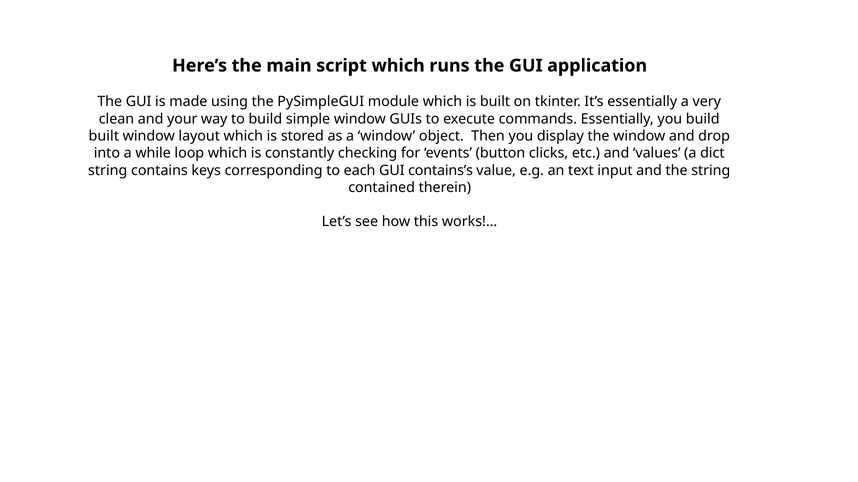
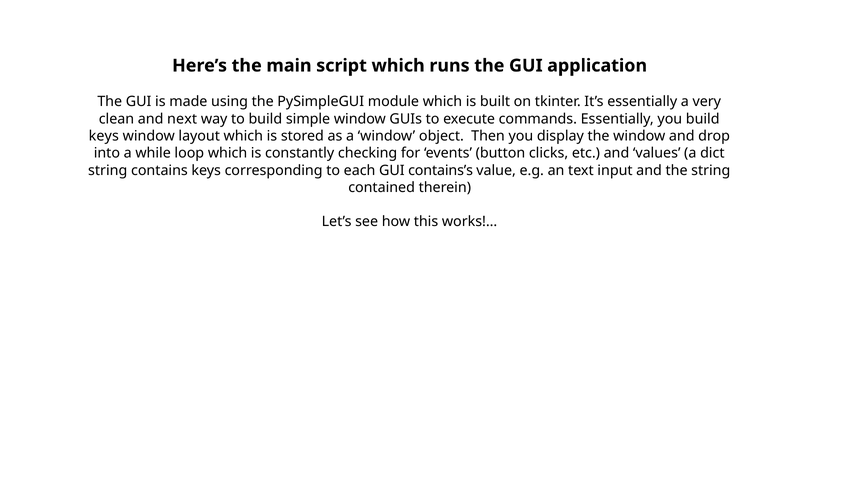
your: your -> next
built at (104, 136): built -> keys
